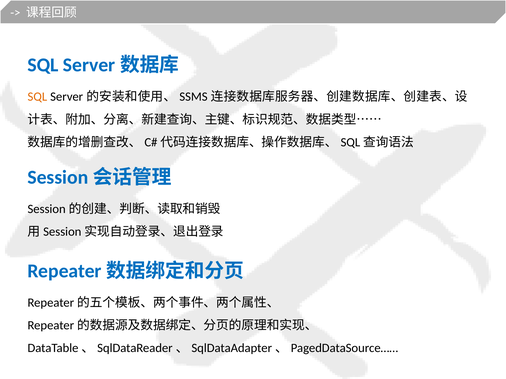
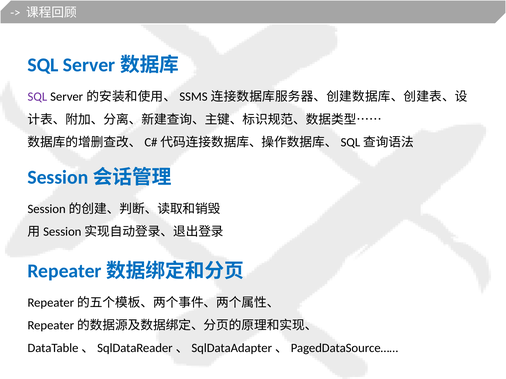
SQL at (37, 97) colour: orange -> purple
